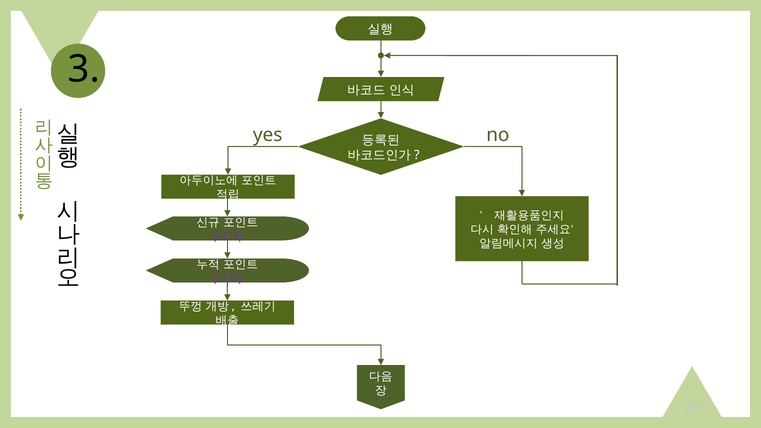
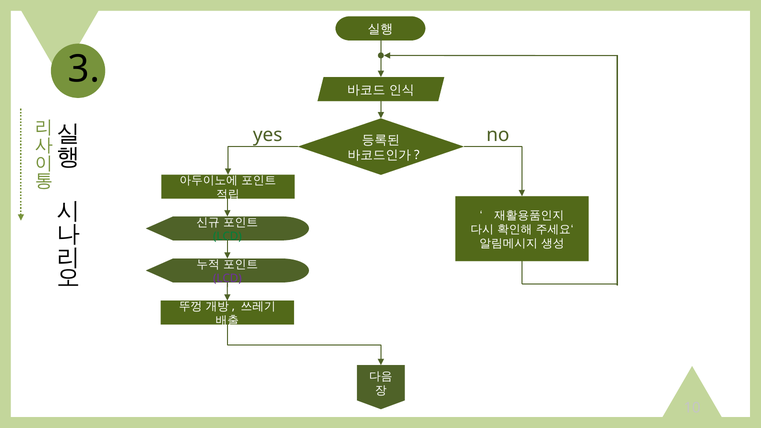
LCD at (227, 236) colour: purple -> green
